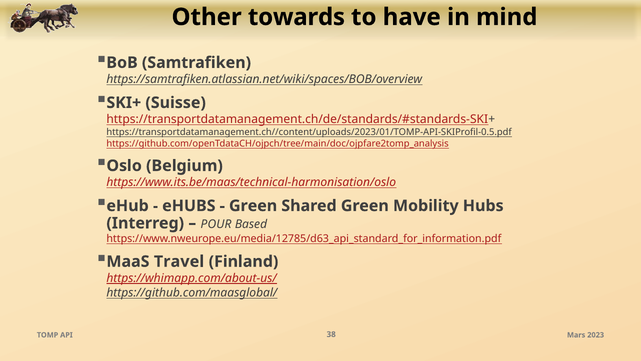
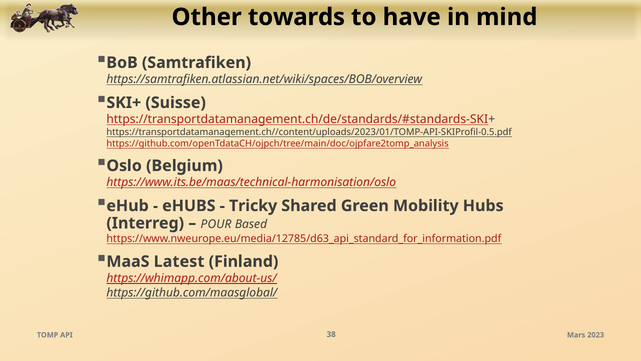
Green at (253, 206): Green -> Tricky
Travel: Travel -> Latest
